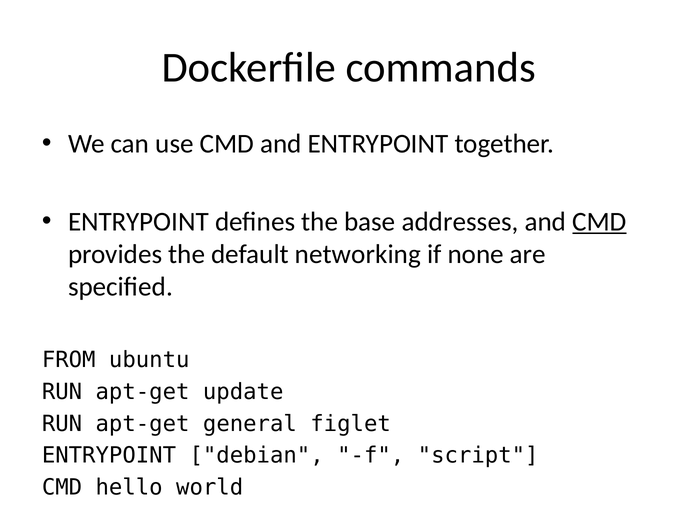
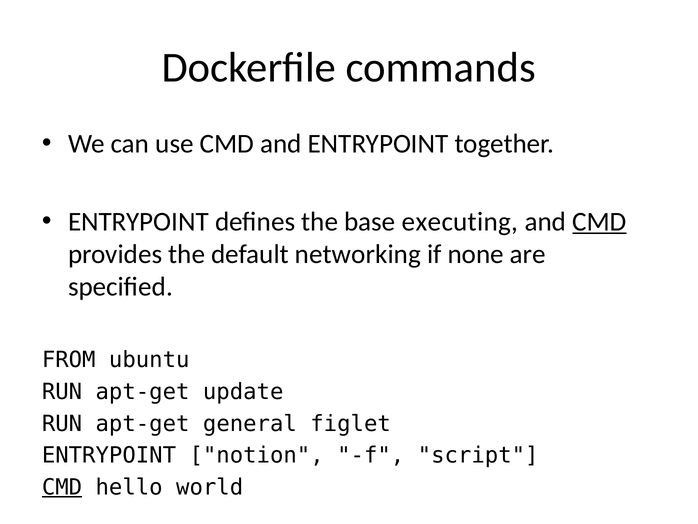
addresses: addresses -> executing
debian: debian -> notion
CMD at (62, 487) underline: none -> present
